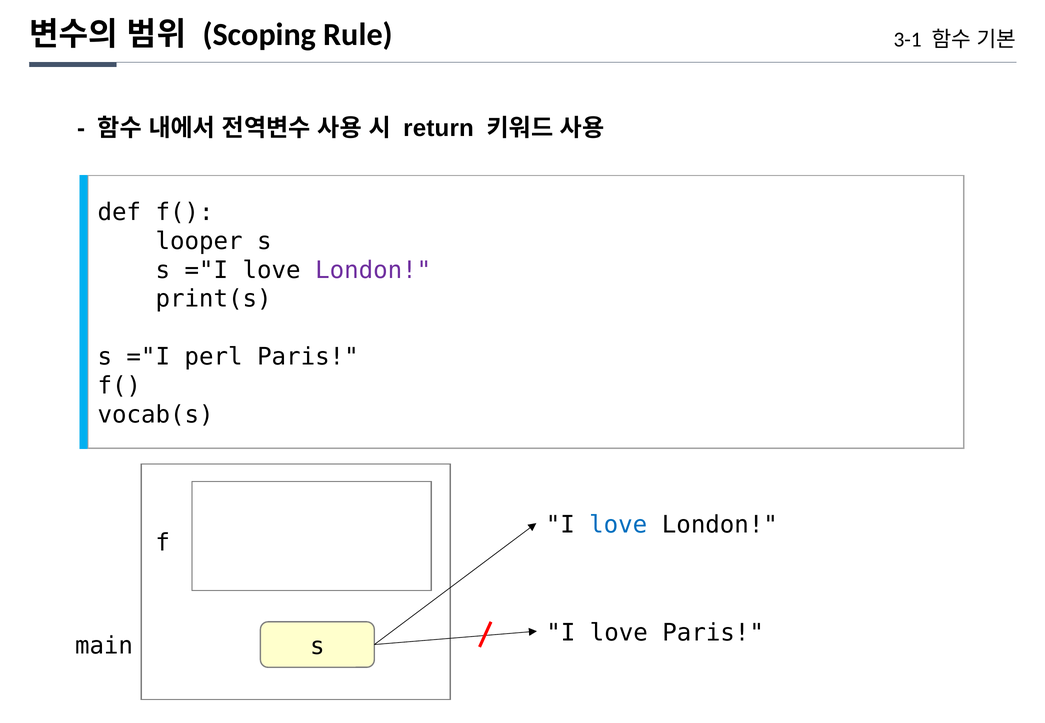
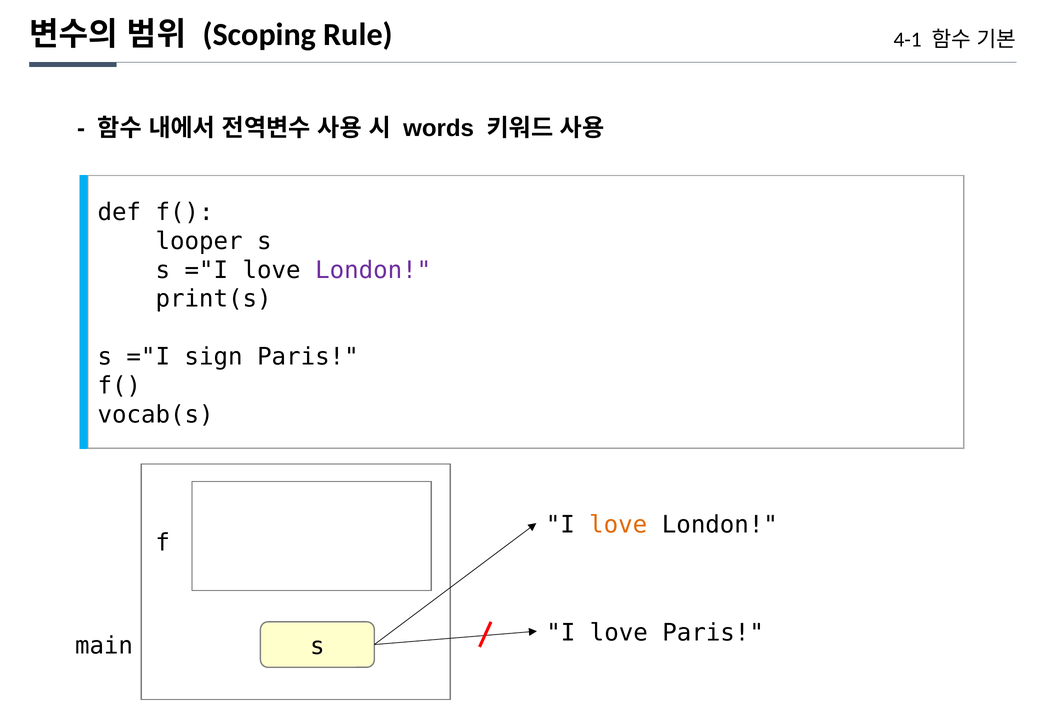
3-1: 3-1 -> 4-1
return: return -> words
perl: perl -> sign
love at (618, 525) colour: blue -> orange
